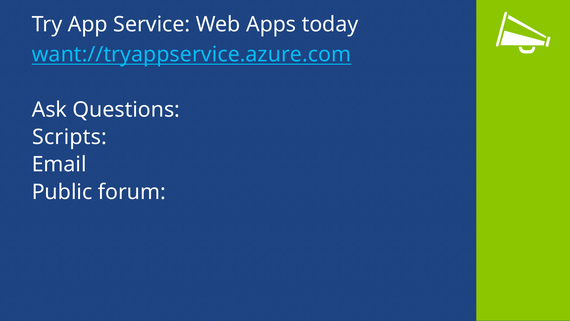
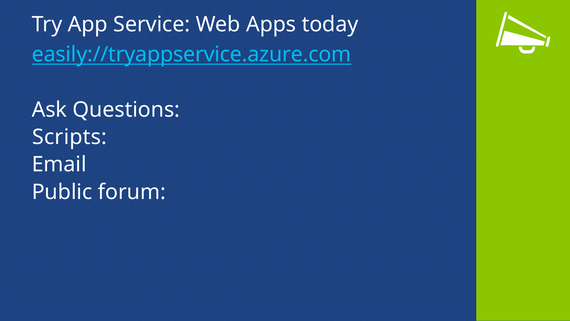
want://tryappservice.azure.com: want://tryappservice.azure.com -> easily://tryappservice.azure.com
